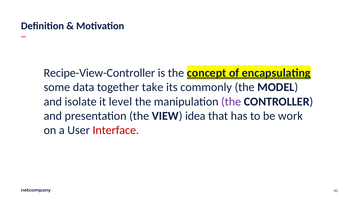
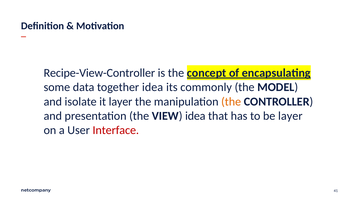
together take: take -> idea
it level: level -> layer
the at (231, 102) colour: purple -> orange
be work: work -> layer
